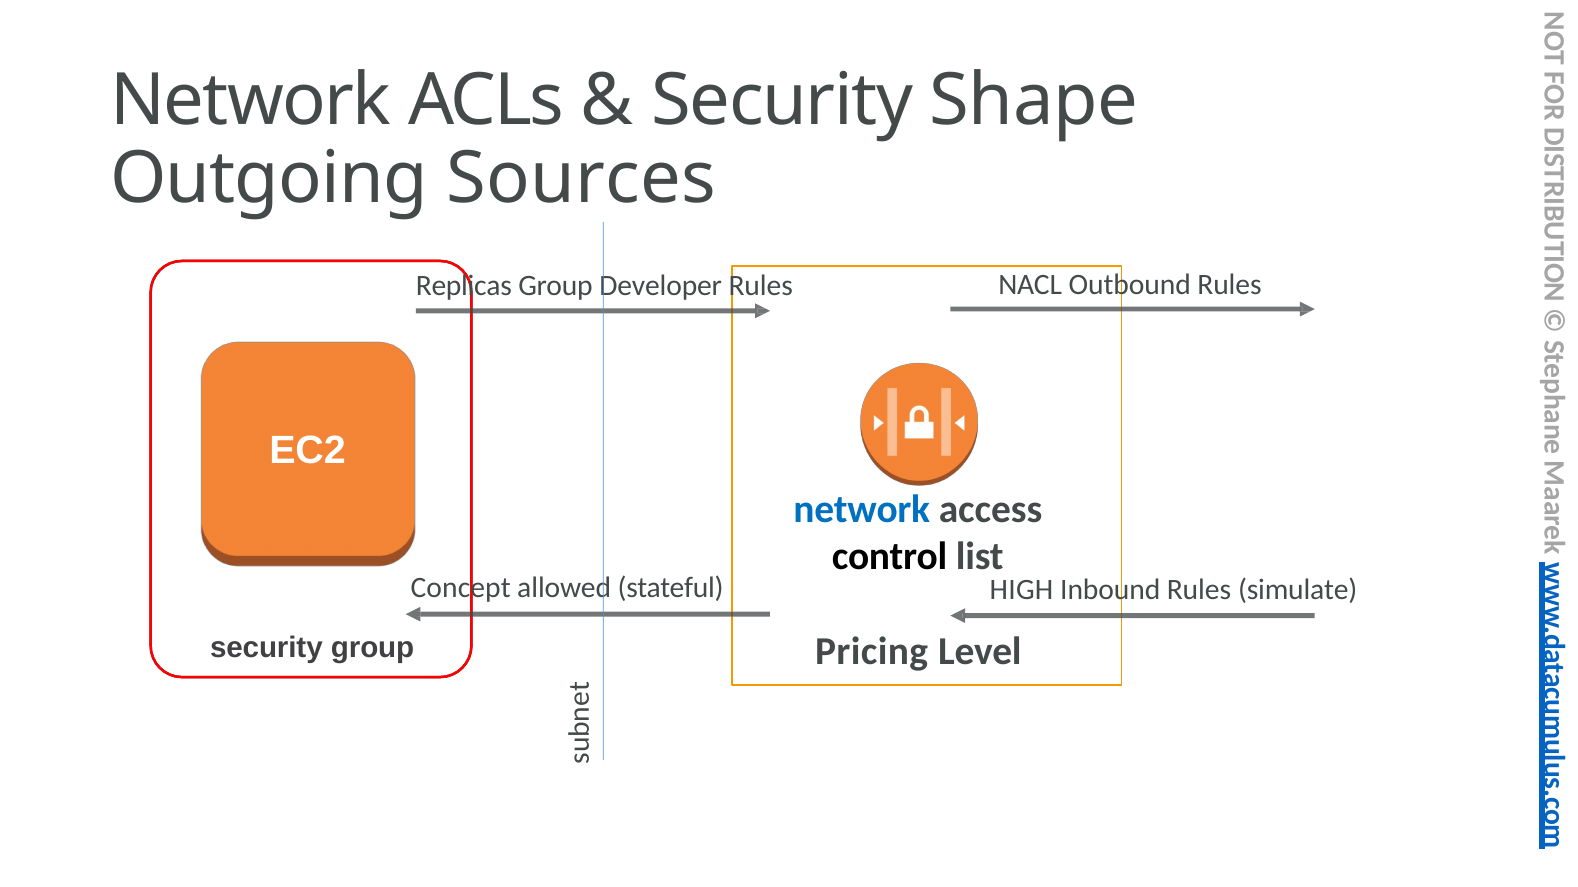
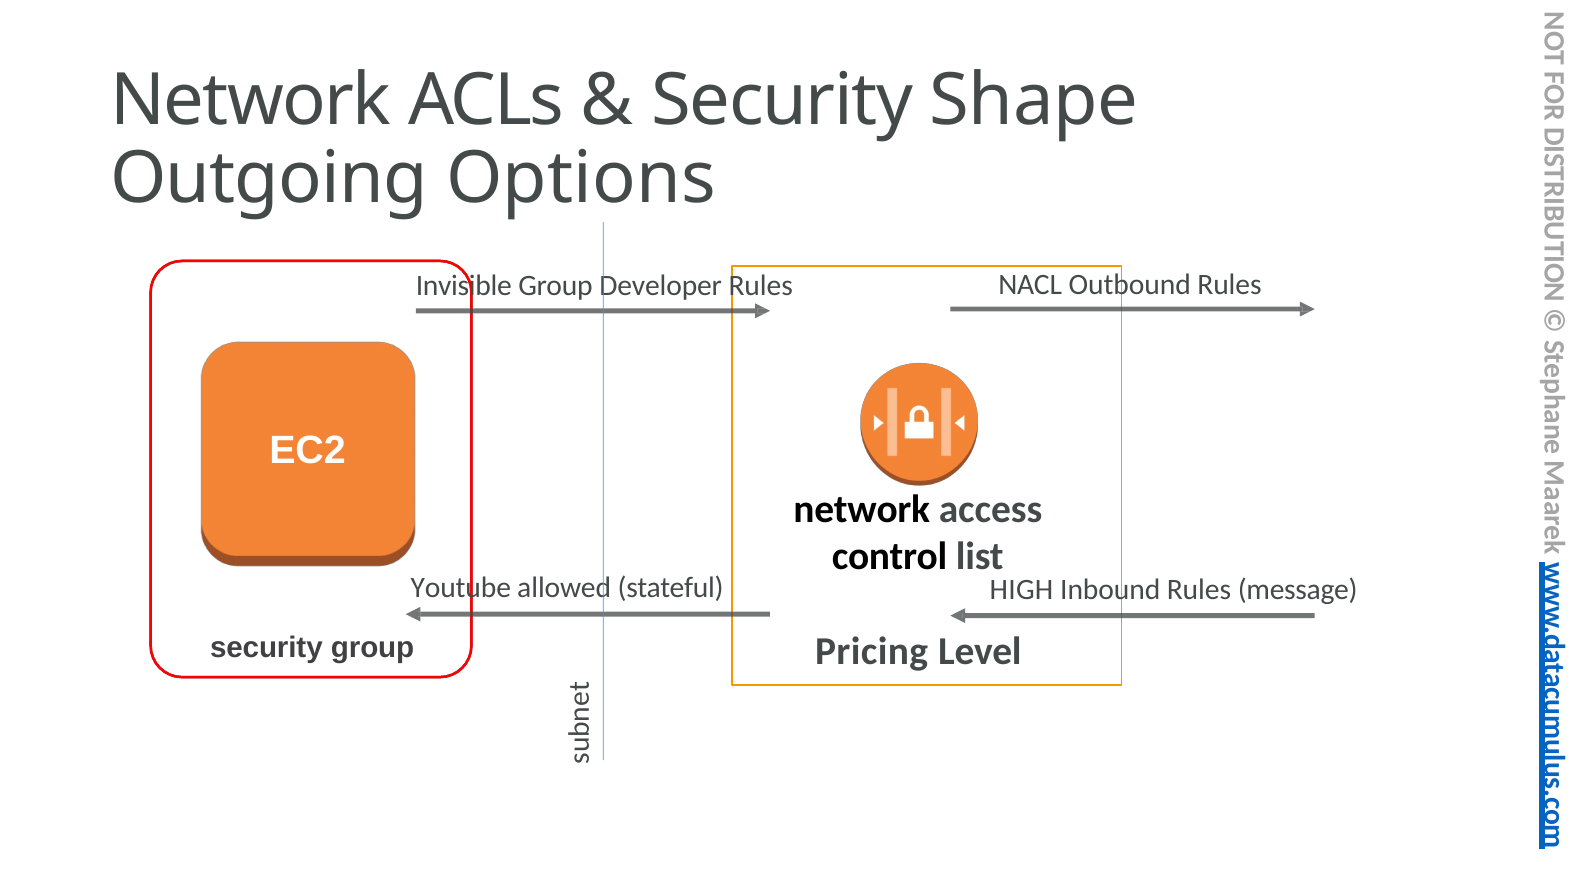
Sources: Sources -> Options
Replicas: Replicas -> Invisible
network at (862, 510) colour: blue -> black
Concept: Concept -> Youtube
simulate: simulate -> message
